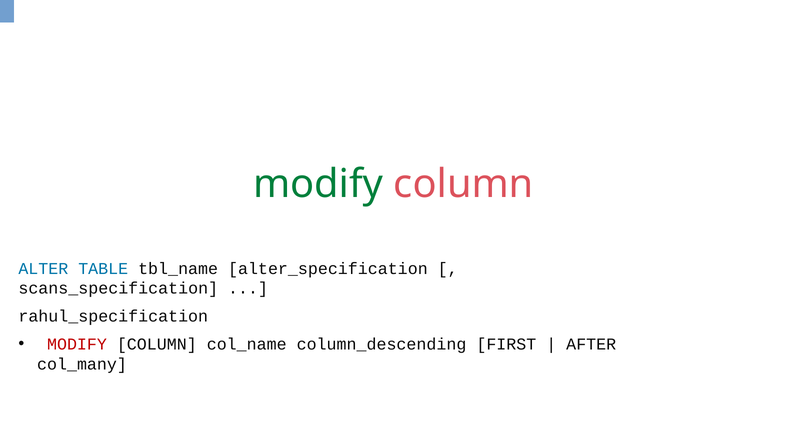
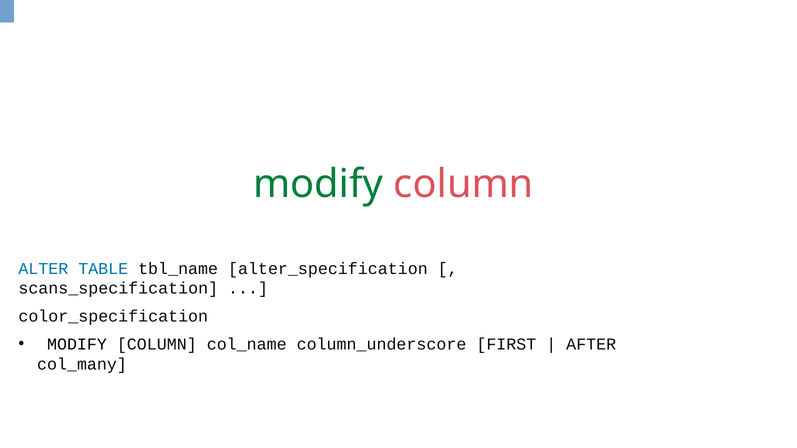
rahul_specification: rahul_specification -> color_specification
MODIFY at (77, 344) colour: red -> black
column_descending: column_descending -> column_underscore
